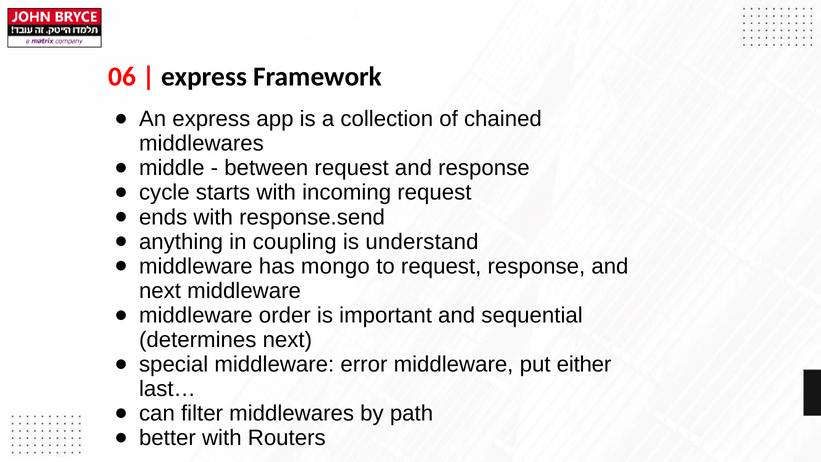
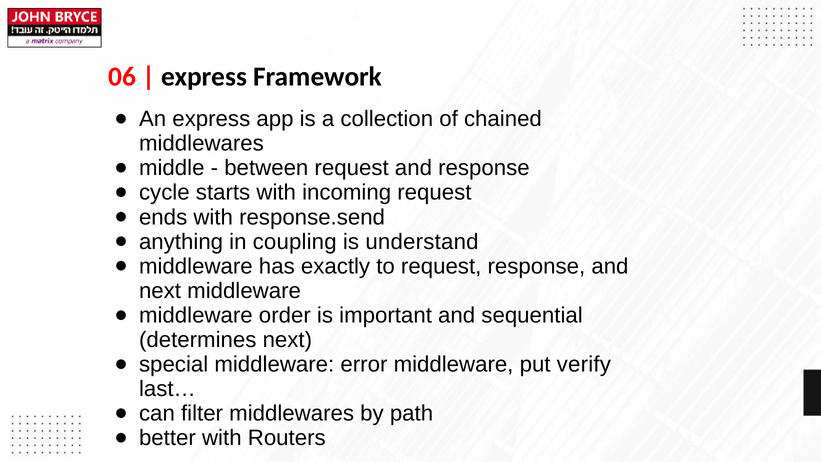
mongo: mongo -> exactly
either: either -> verify
